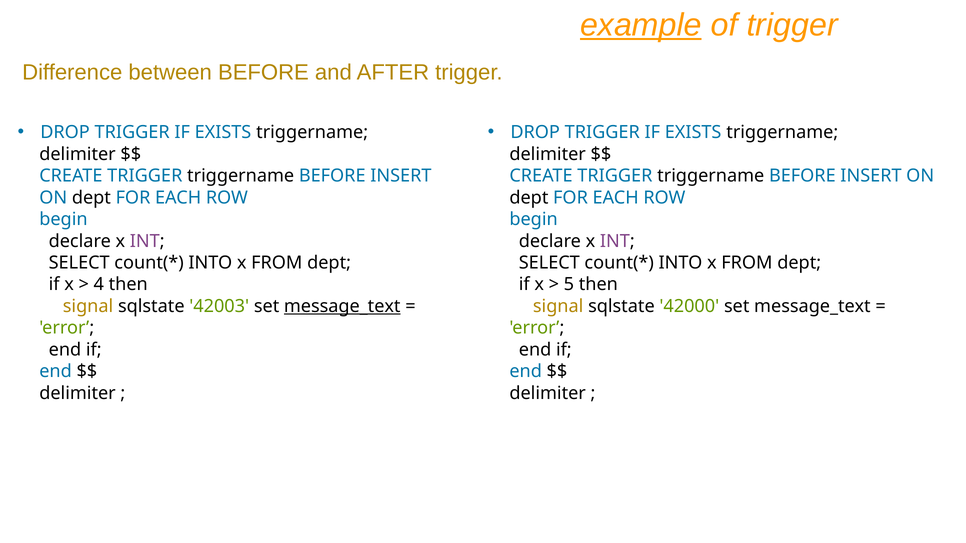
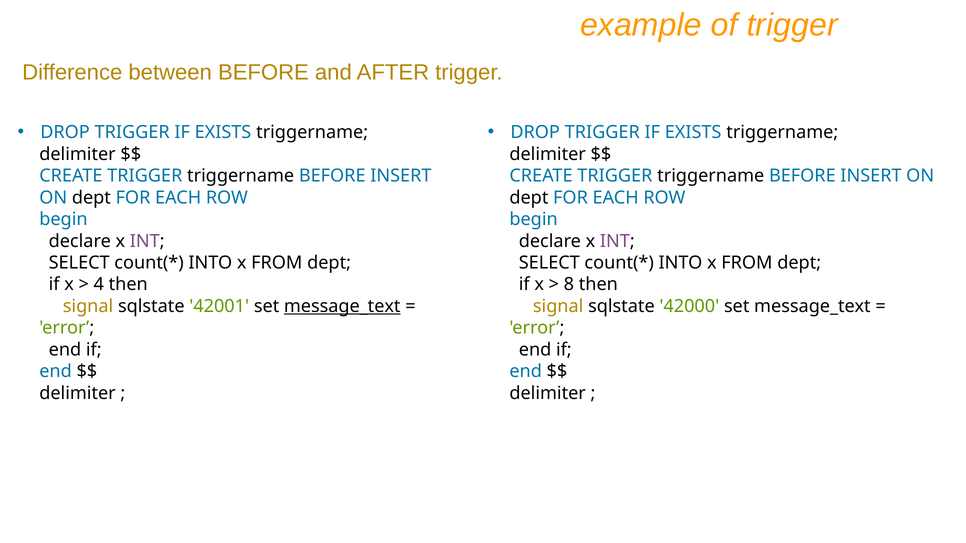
example underline: present -> none
5: 5 -> 8
42003: 42003 -> 42001
